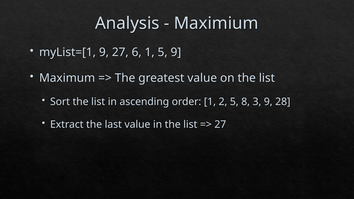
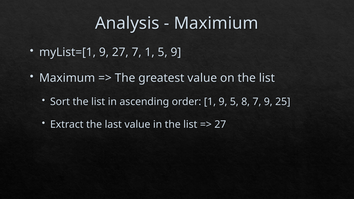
27 6: 6 -> 7
1 2: 2 -> 9
8 3: 3 -> 7
28: 28 -> 25
